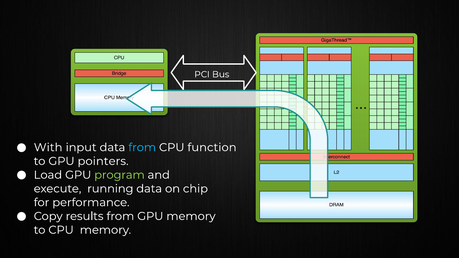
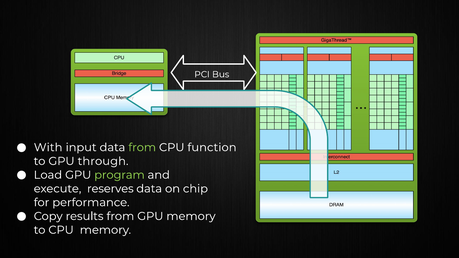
from at (142, 148) colour: light blue -> light green
pointers: pointers -> through
running: running -> reserves
